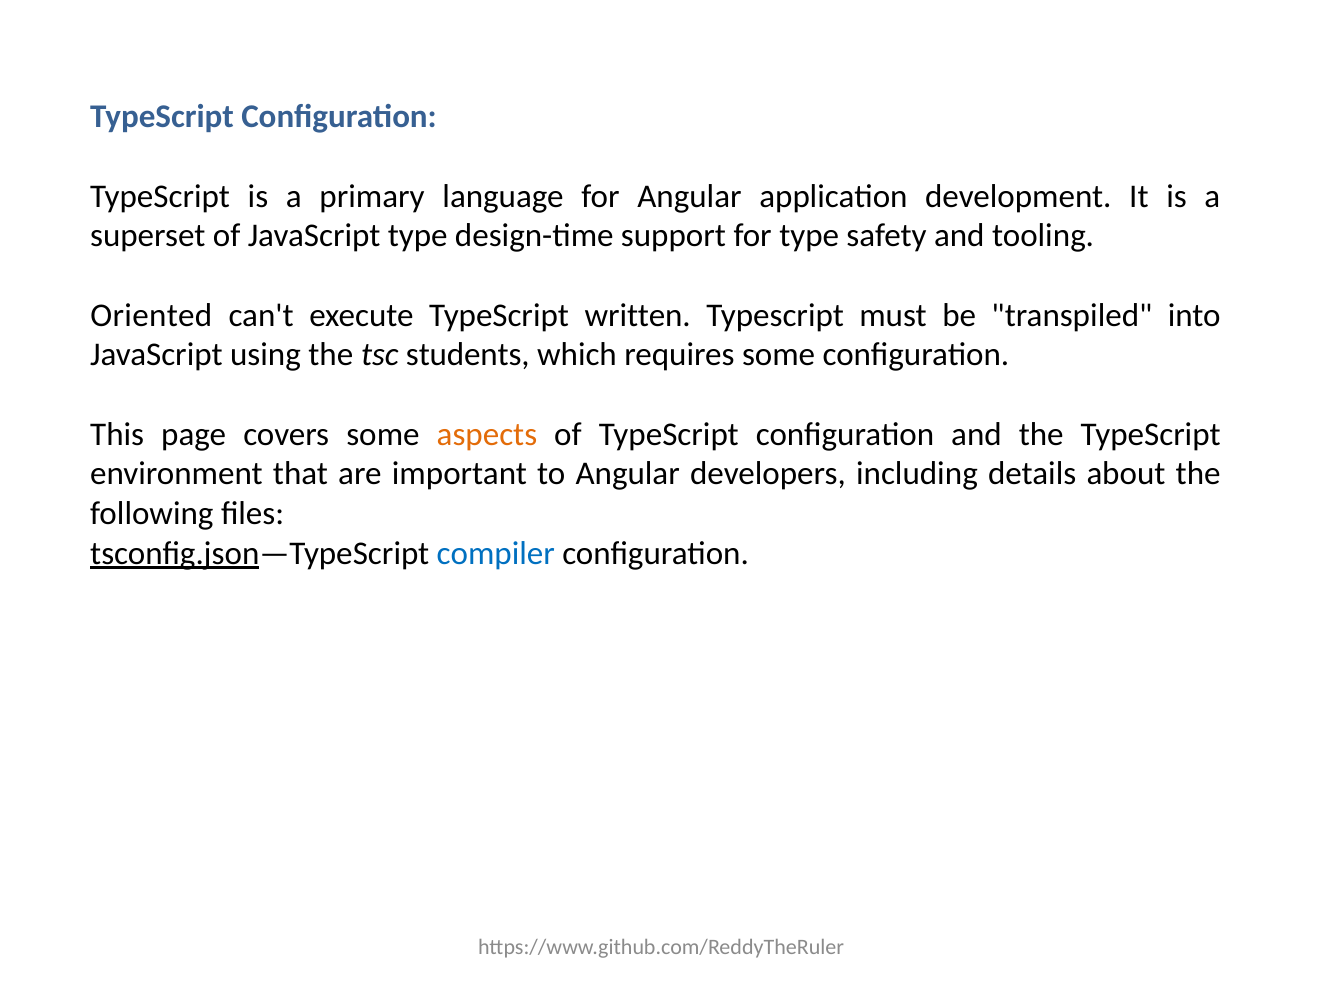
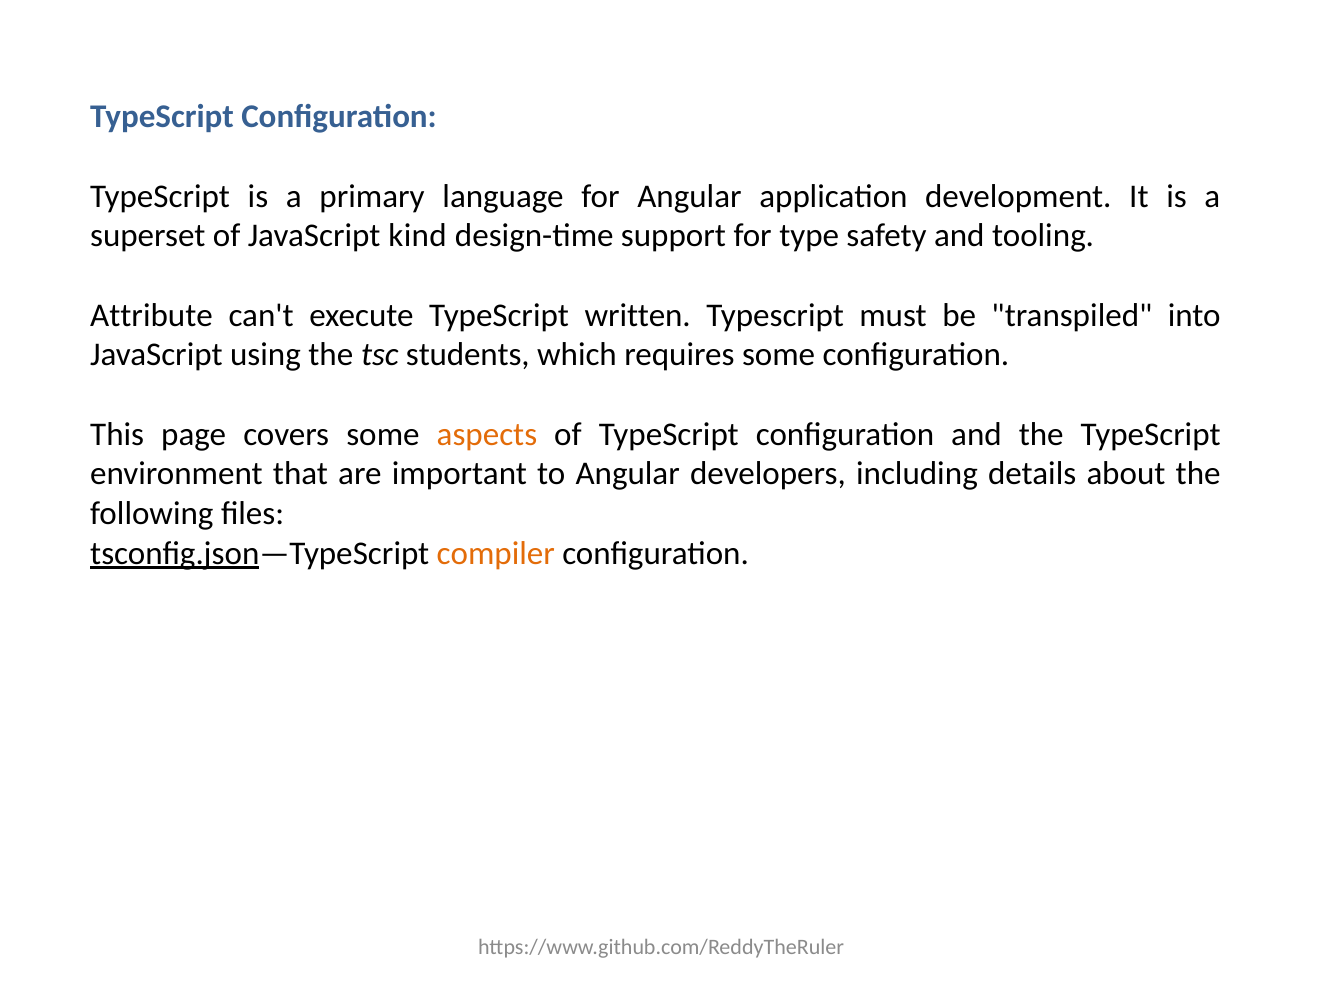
JavaScript type: type -> kind
Oriented: Oriented -> Attribute
compiler colour: blue -> orange
